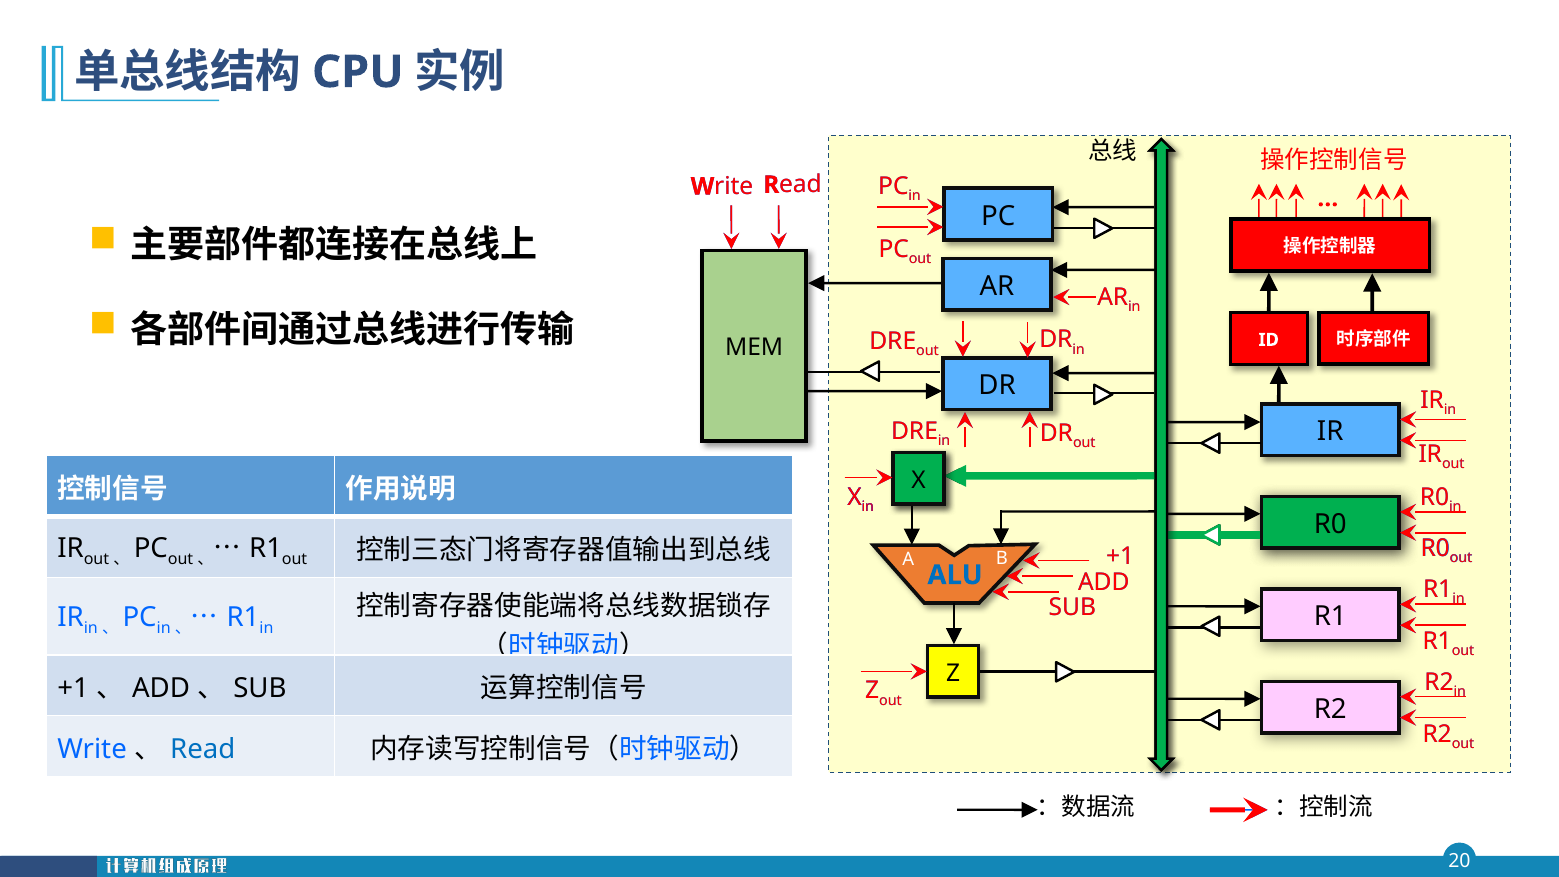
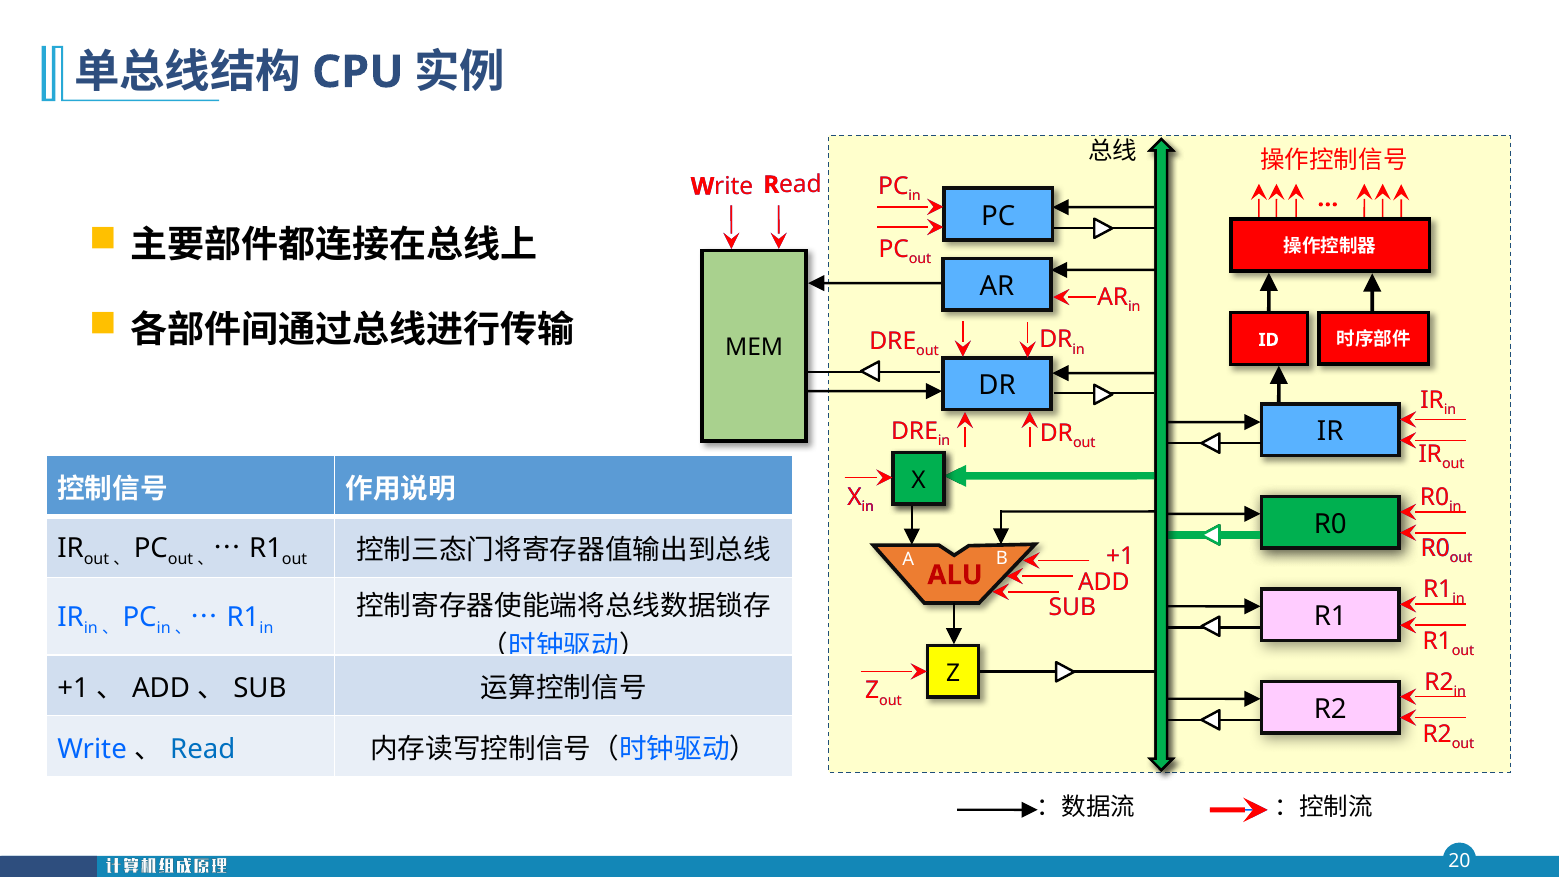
ALU colour: blue -> red
